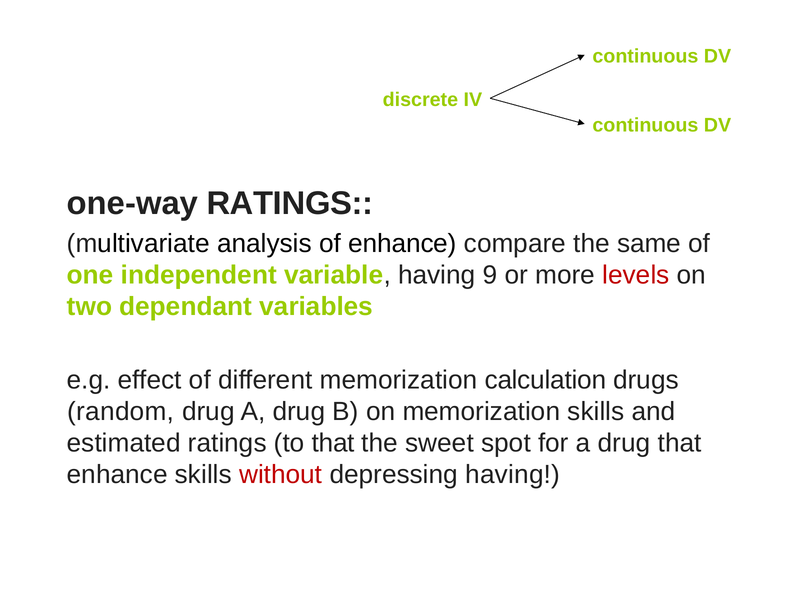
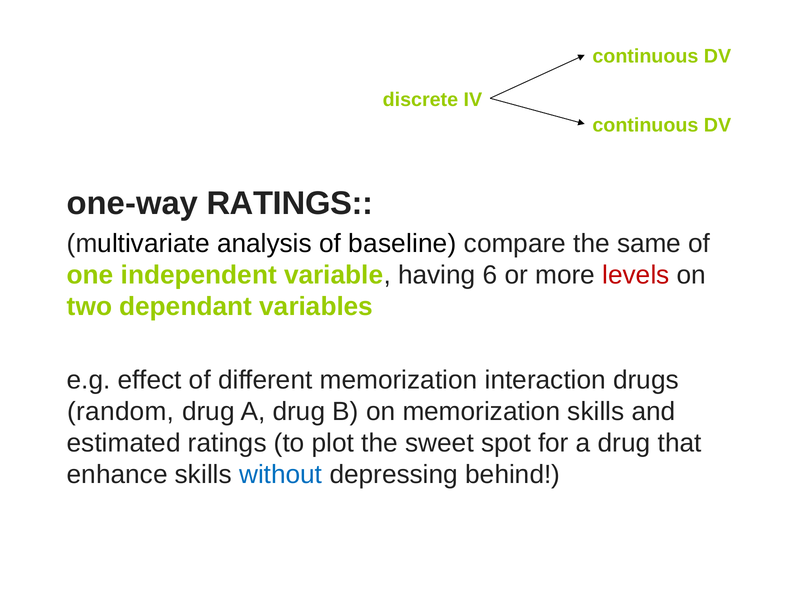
of enhance: enhance -> baseline
9: 9 -> 6
calculation: calculation -> interaction
to that: that -> plot
without colour: red -> blue
depressing having: having -> behind
